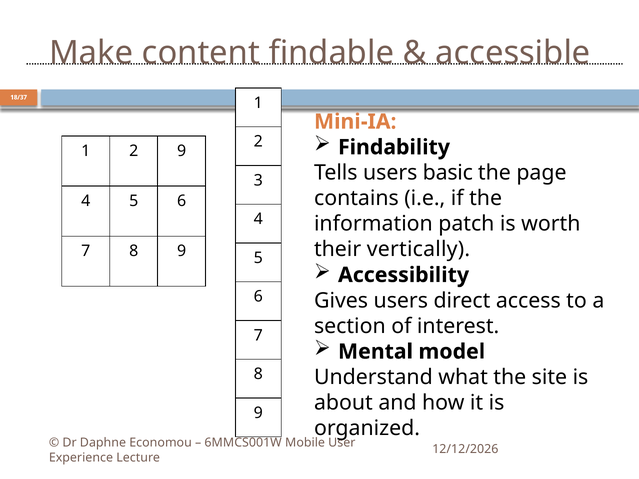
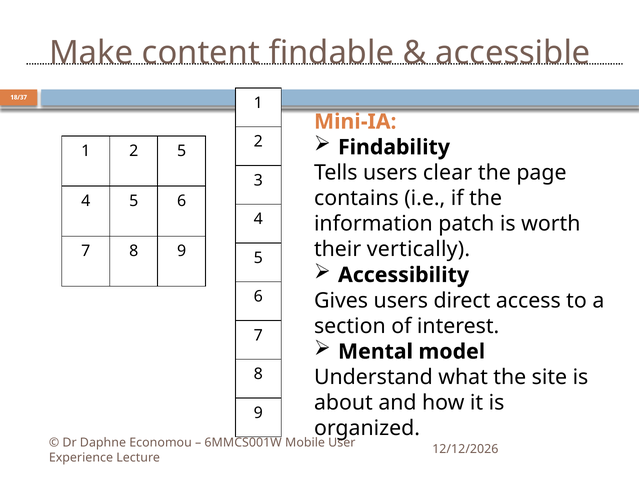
2 9: 9 -> 5
basic: basic -> clear
